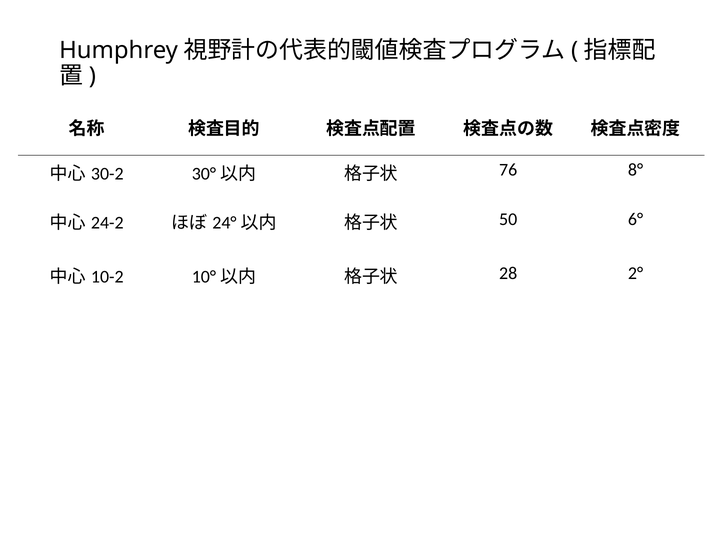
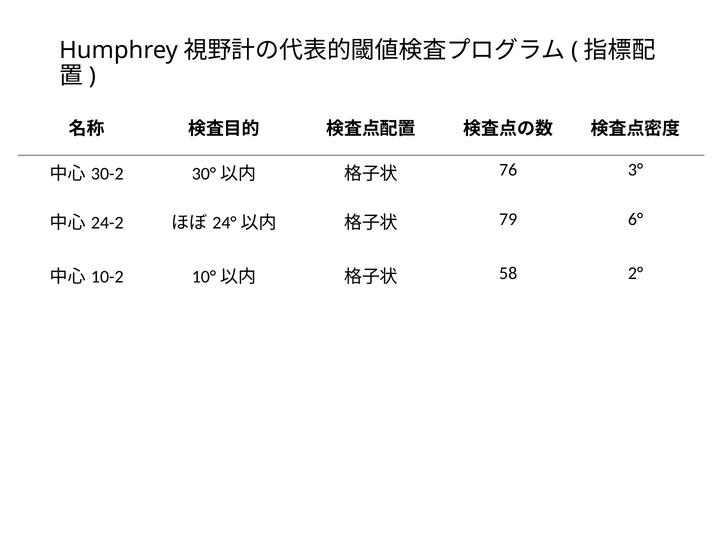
8°: 8° -> 3°
50: 50 -> 79
28: 28 -> 58
